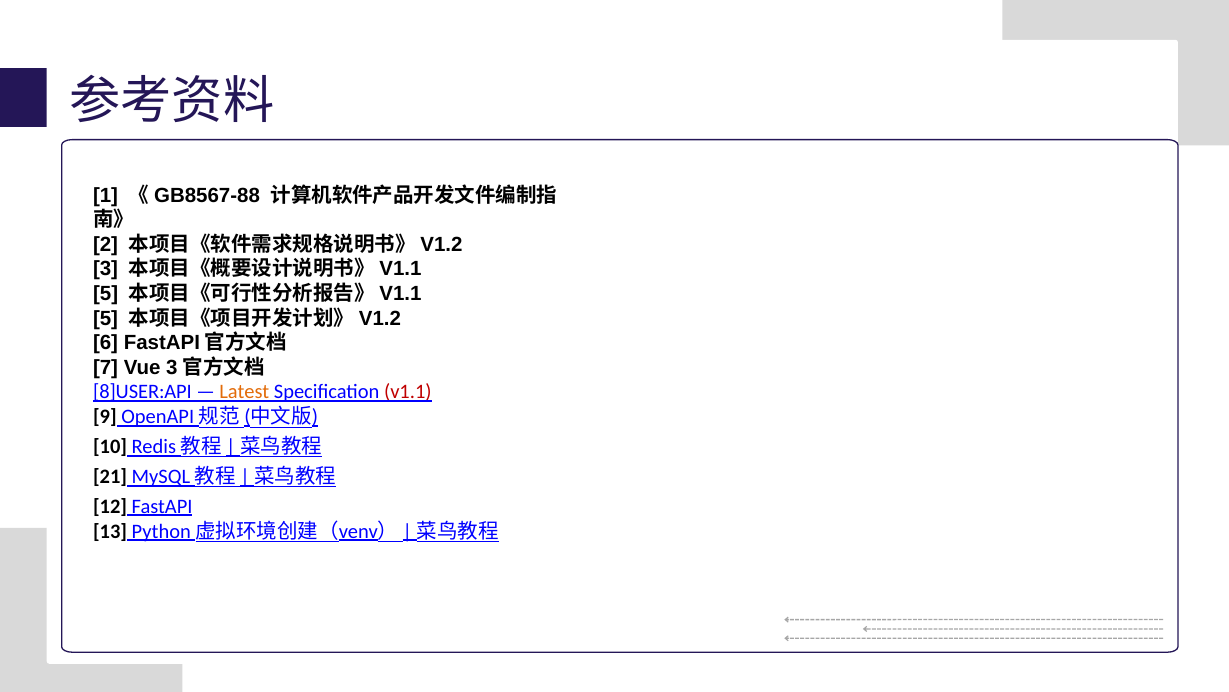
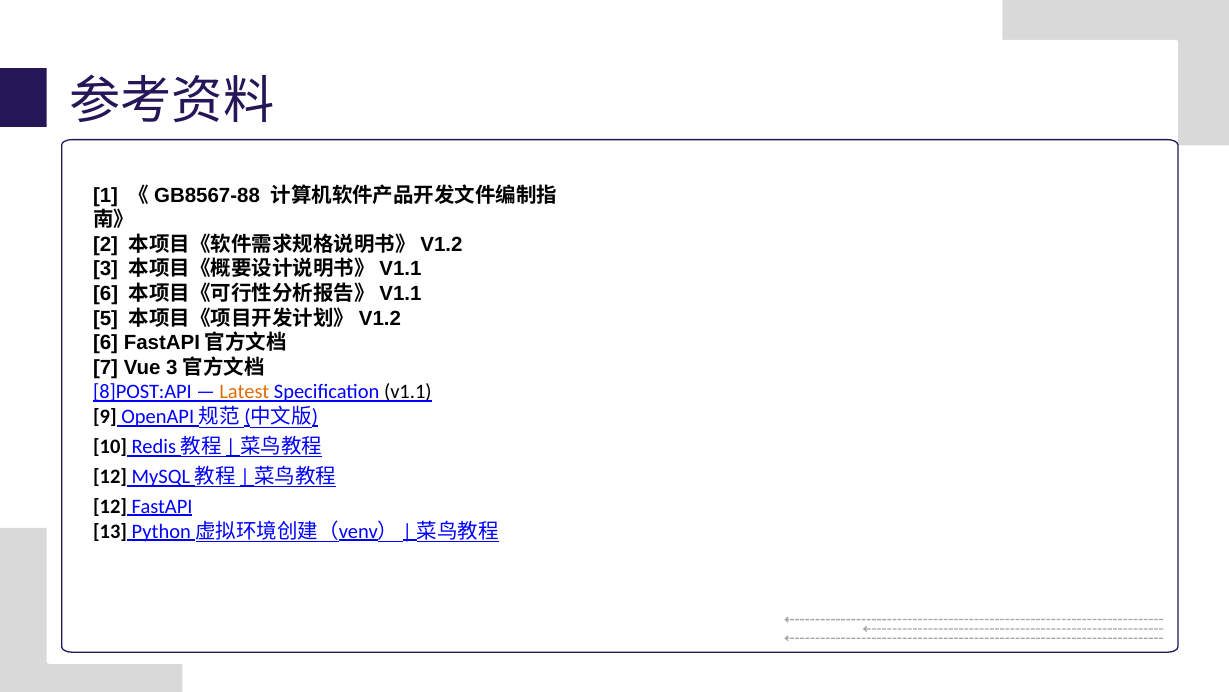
5 at (106, 293): 5 -> 6
8]USER:API: 8]USER:API -> 8]POST:API
v1.1 colour: red -> black
21 at (110, 476): 21 -> 12
